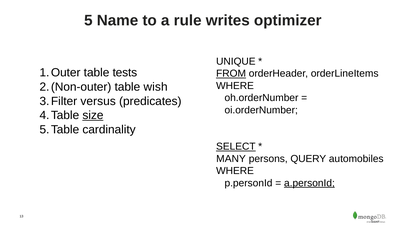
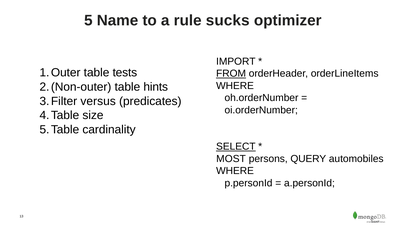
writes: writes -> sucks
UNIQUE: UNIQUE -> IMPORT
wish: wish -> hints
size underline: present -> none
MANY: MANY -> MOST
a.personId underline: present -> none
